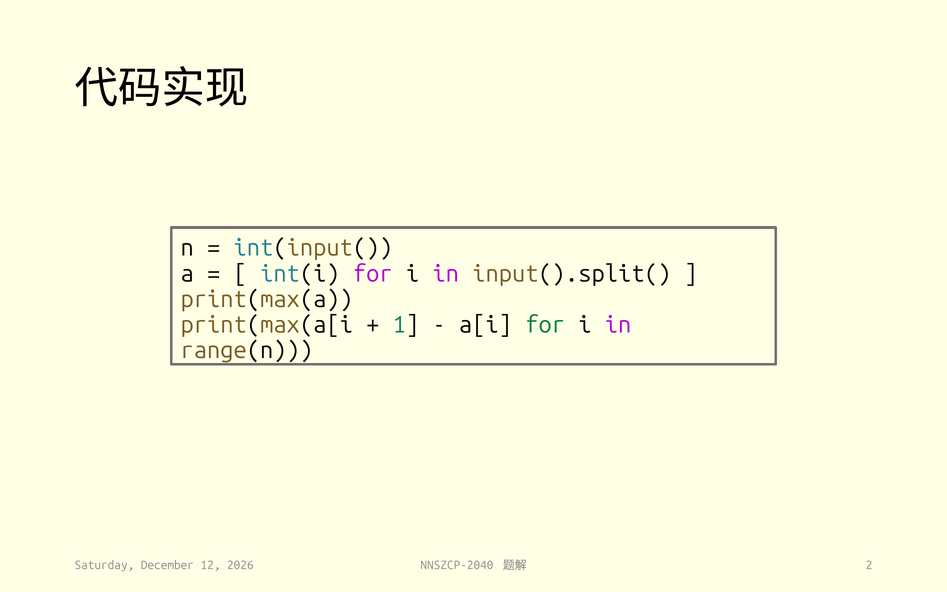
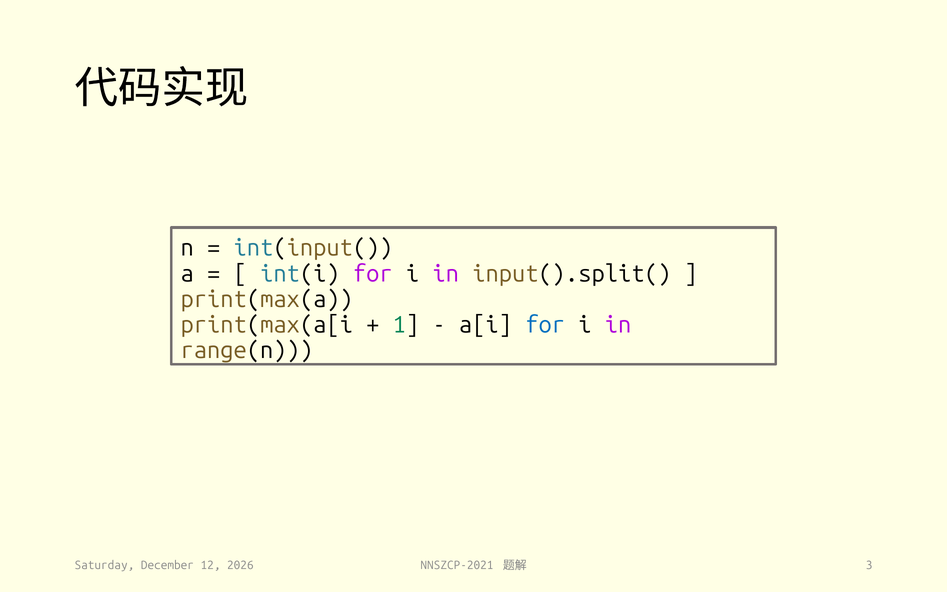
for at (545, 325) colour: green -> blue
NNSZCP-2040: NNSZCP-2040 -> NNSZCP-2021
2: 2 -> 3
